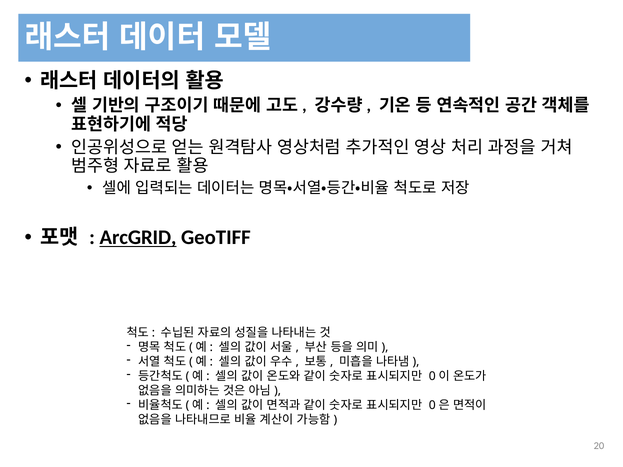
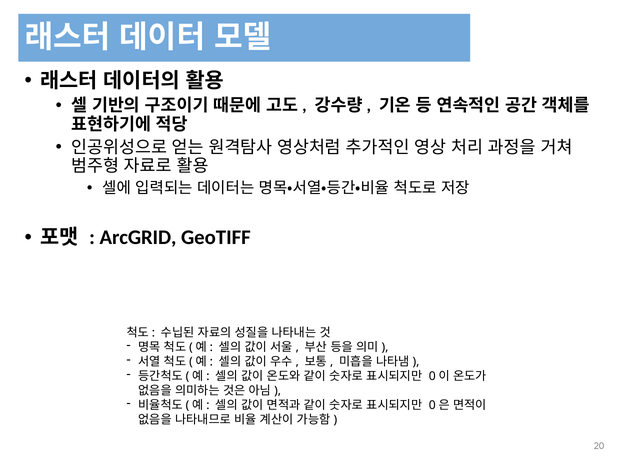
ArcGRID underline: present -> none
